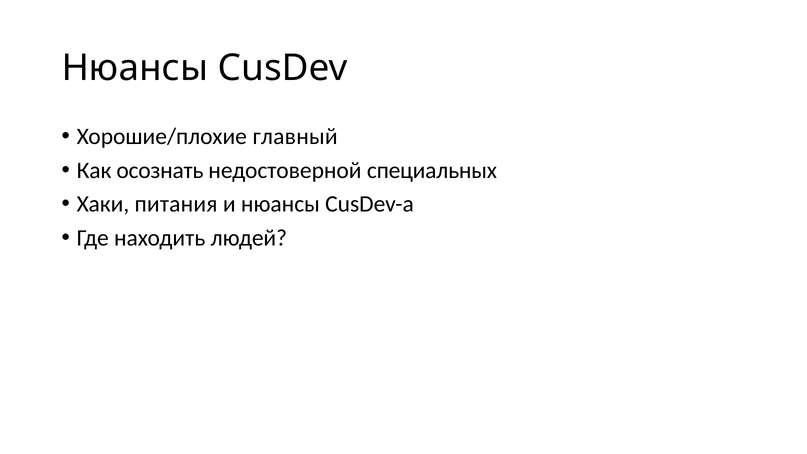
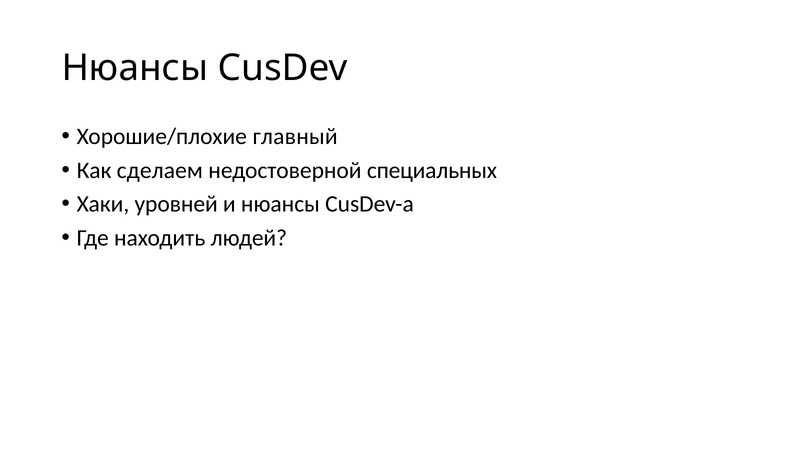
осознать: осознать -> сделаем
питания: питания -> уровней
